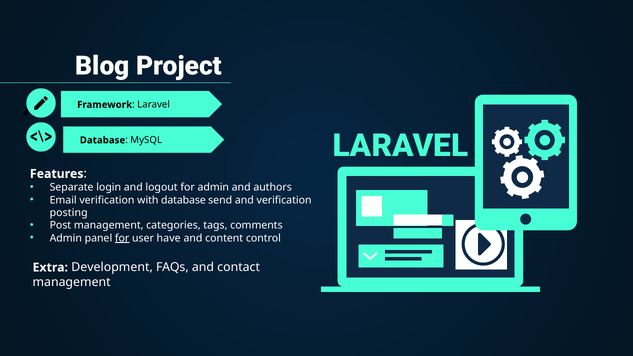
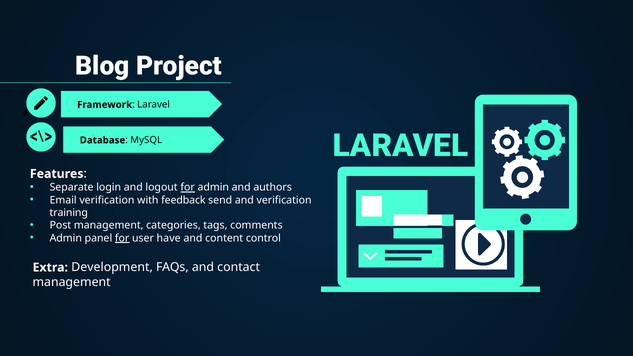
for at (188, 187) underline: none -> present
with database: database -> feedback
posting: posting -> training
